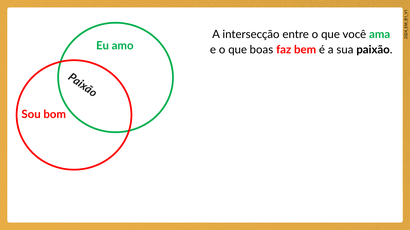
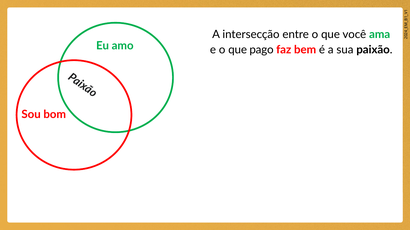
boas: boas -> pago
